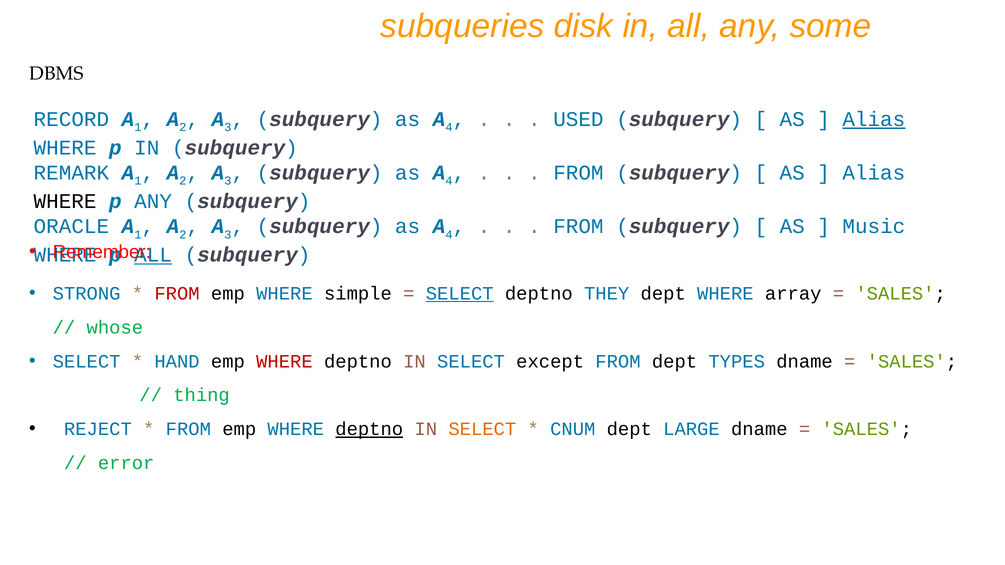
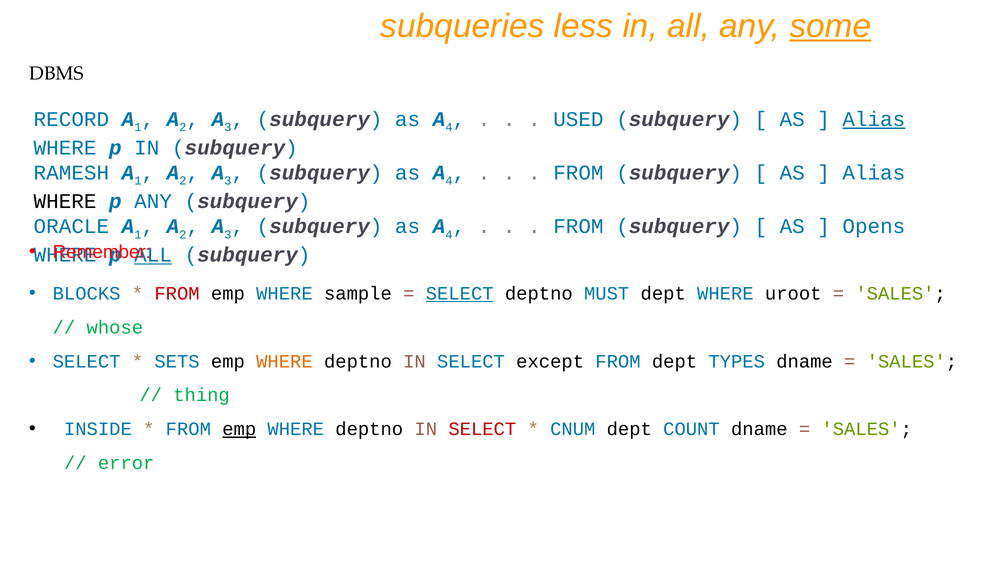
disk: disk -> less
some underline: none -> present
REMARK: REMARK -> RAMESH
Music: Music -> Opens
STRONG: STRONG -> BLOCKS
simple: simple -> sample
THEY: THEY -> MUST
array: array -> uroot
HAND: HAND -> SETS
WHERE at (284, 362) colour: red -> orange
REJECT: REJECT -> INSIDE
emp at (239, 429) underline: none -> present
deptno at (369, 429) underline: present -> none
SELECT at (482, 429) colour: orange -> red
LARGE: LARGE -> COUNT
